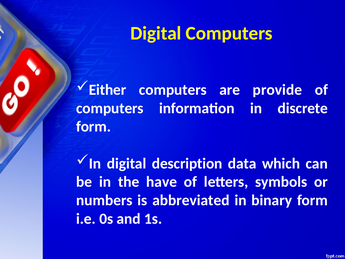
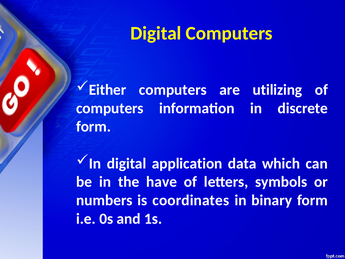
provide: provide -> utilizing
description: description -> application
abbreviated: abbreviated -> coordinates
